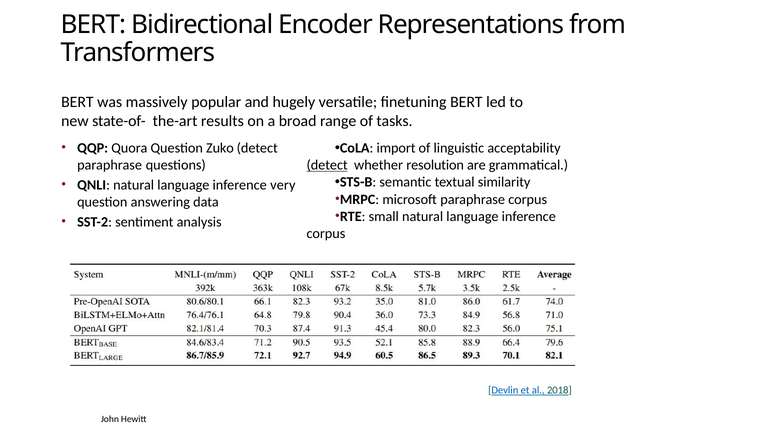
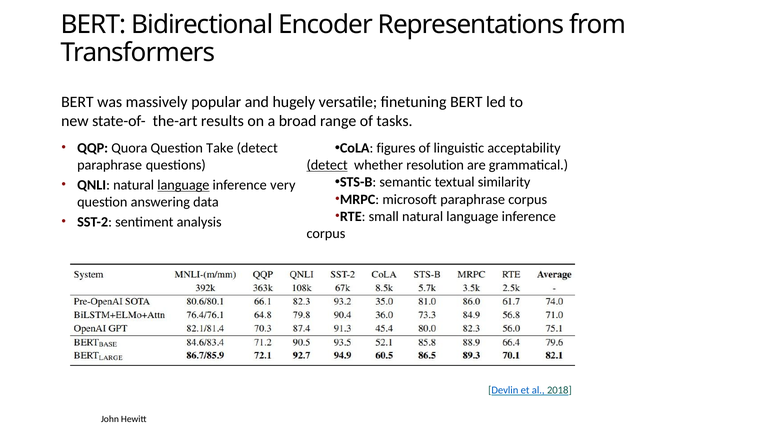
Zuko: Zuko -> Take
import: import -> figures
language at (183, 185) underline: none -> present
